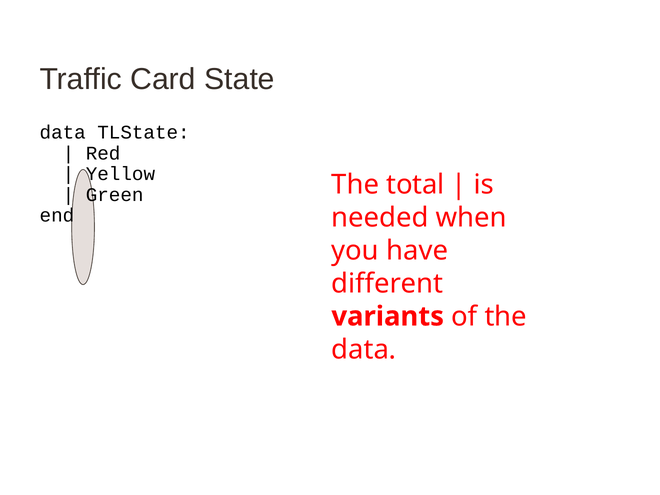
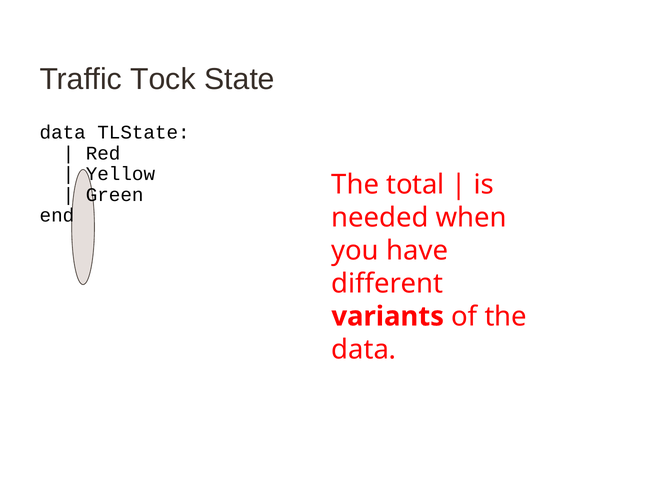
Card: Card -> Tock
